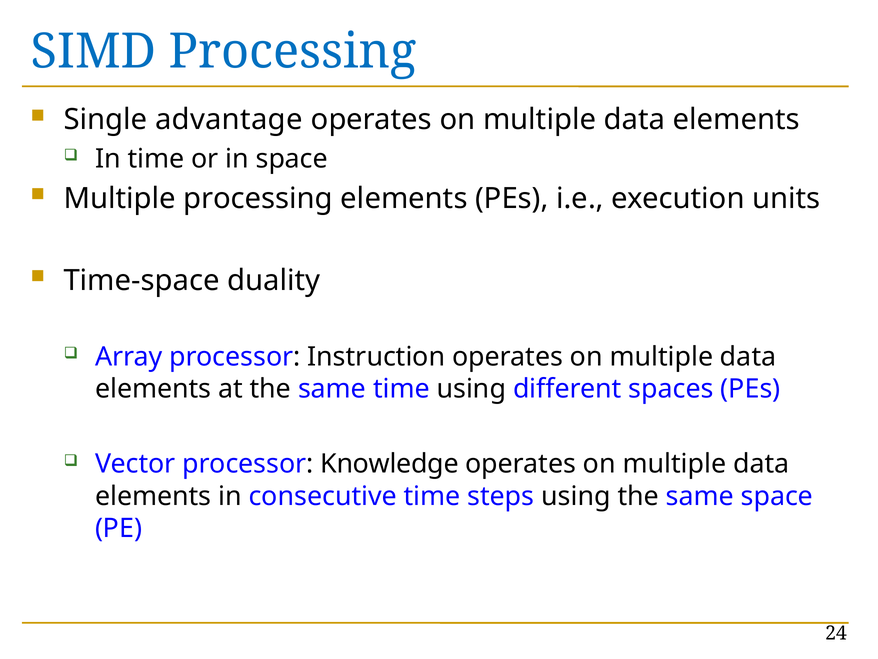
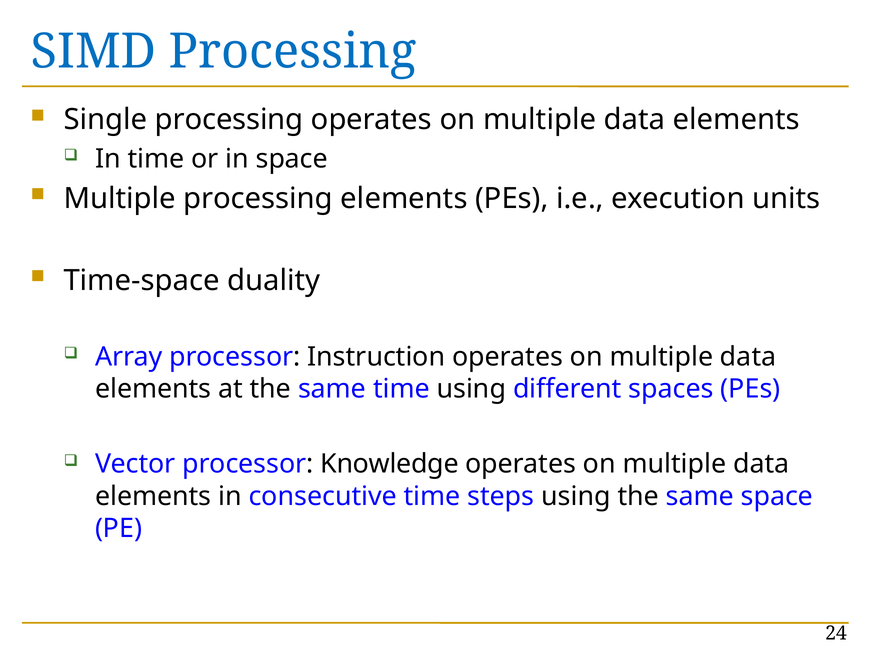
Single advantage: advantage -> processing
